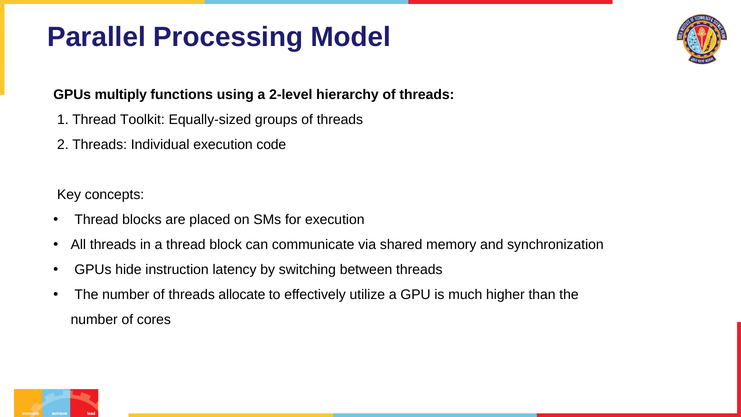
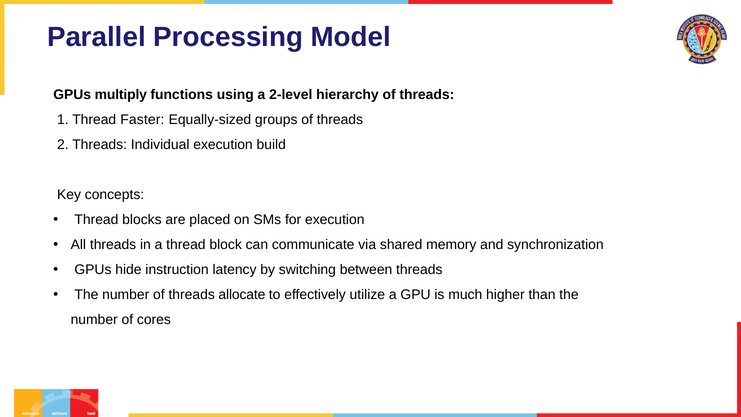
Toolkit: Toolkit -> Faster
code: code -> build
